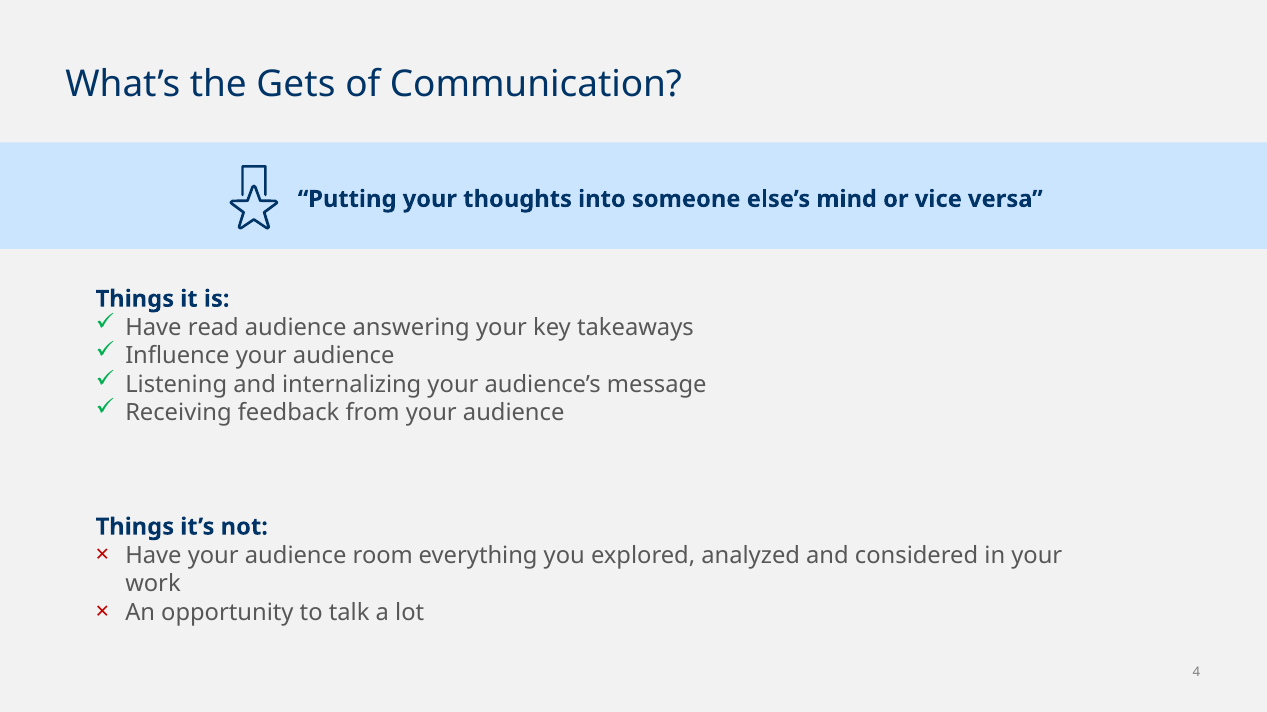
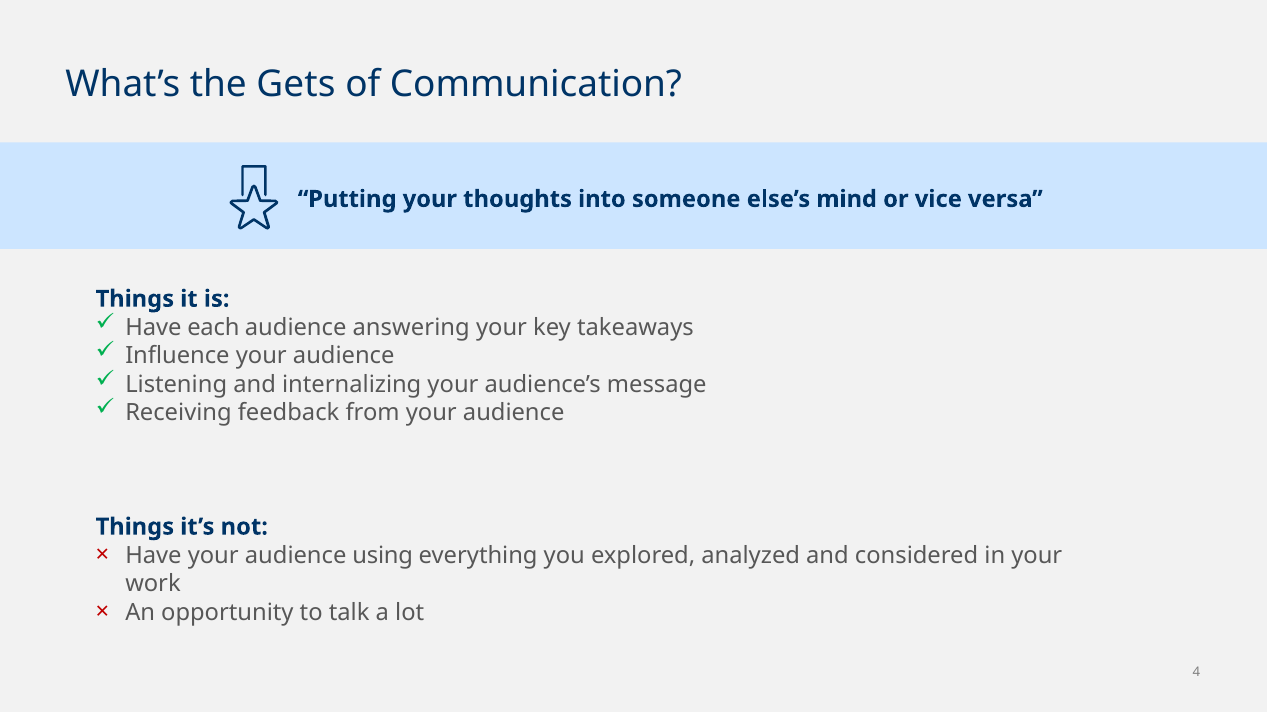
read: read -> each
room: room -> using
